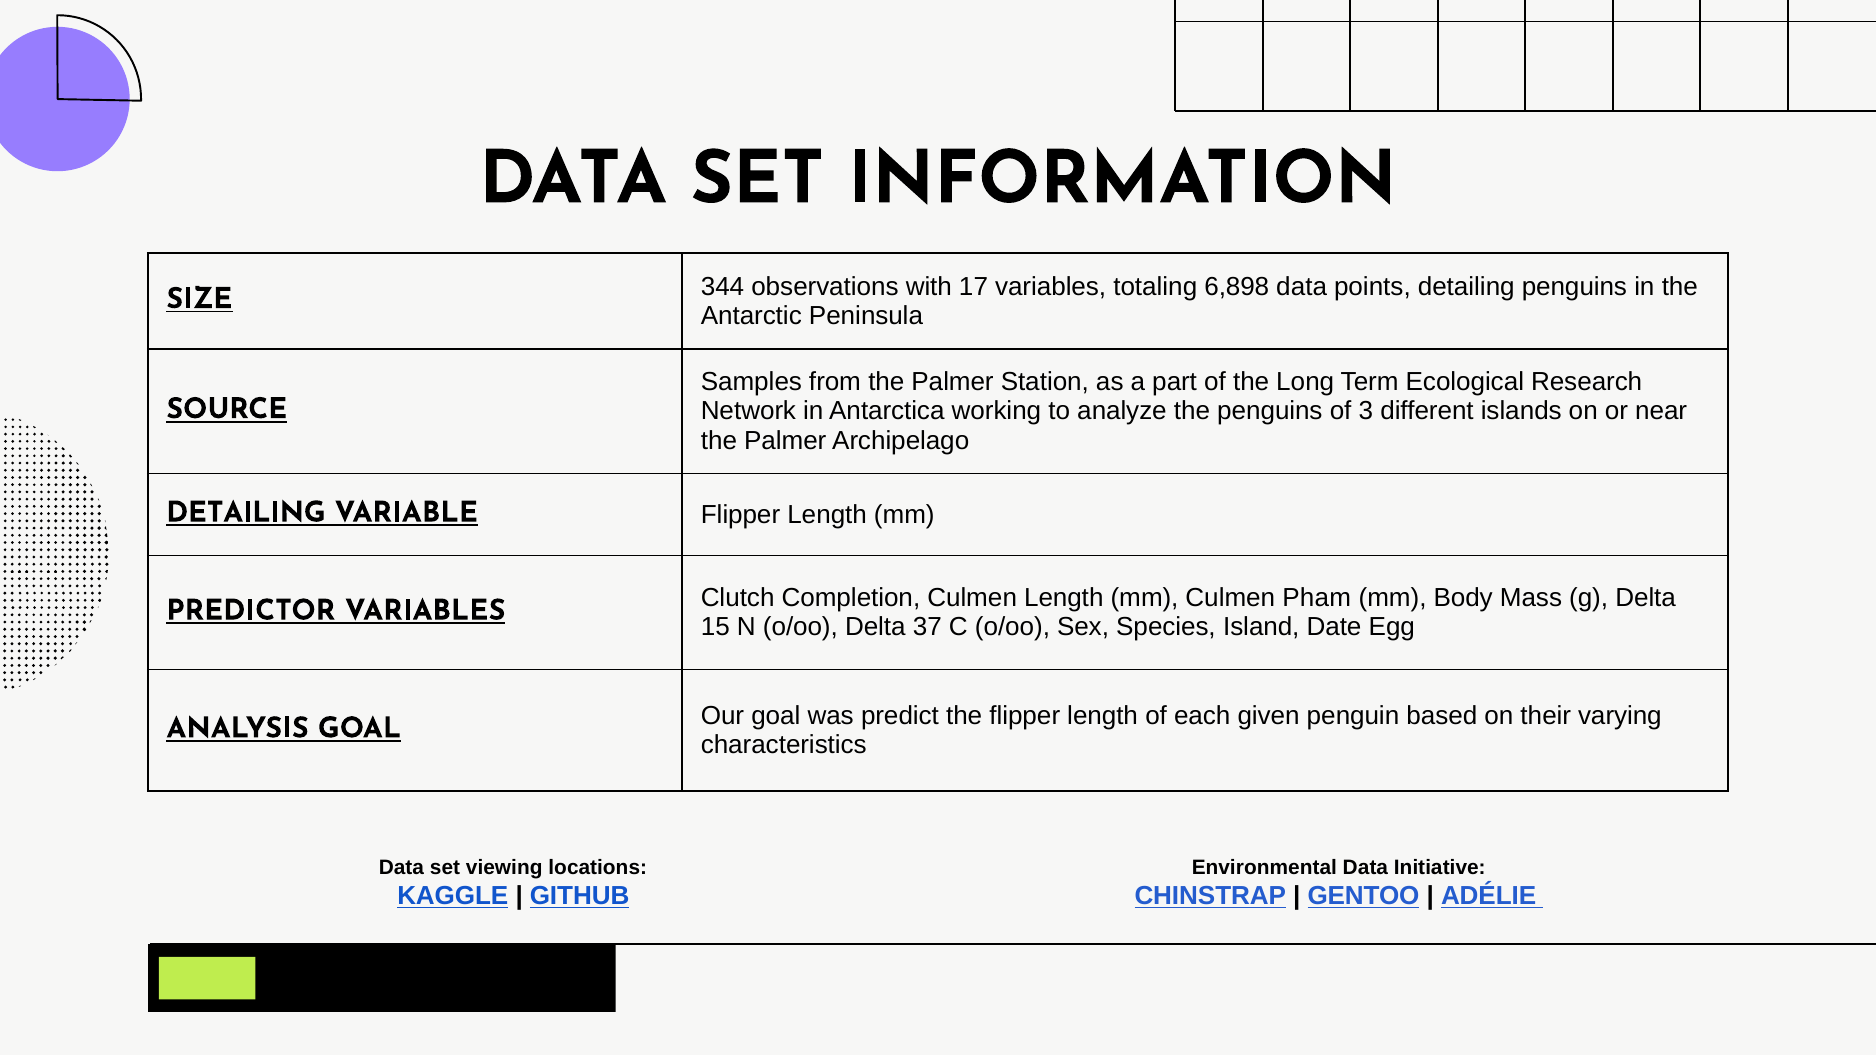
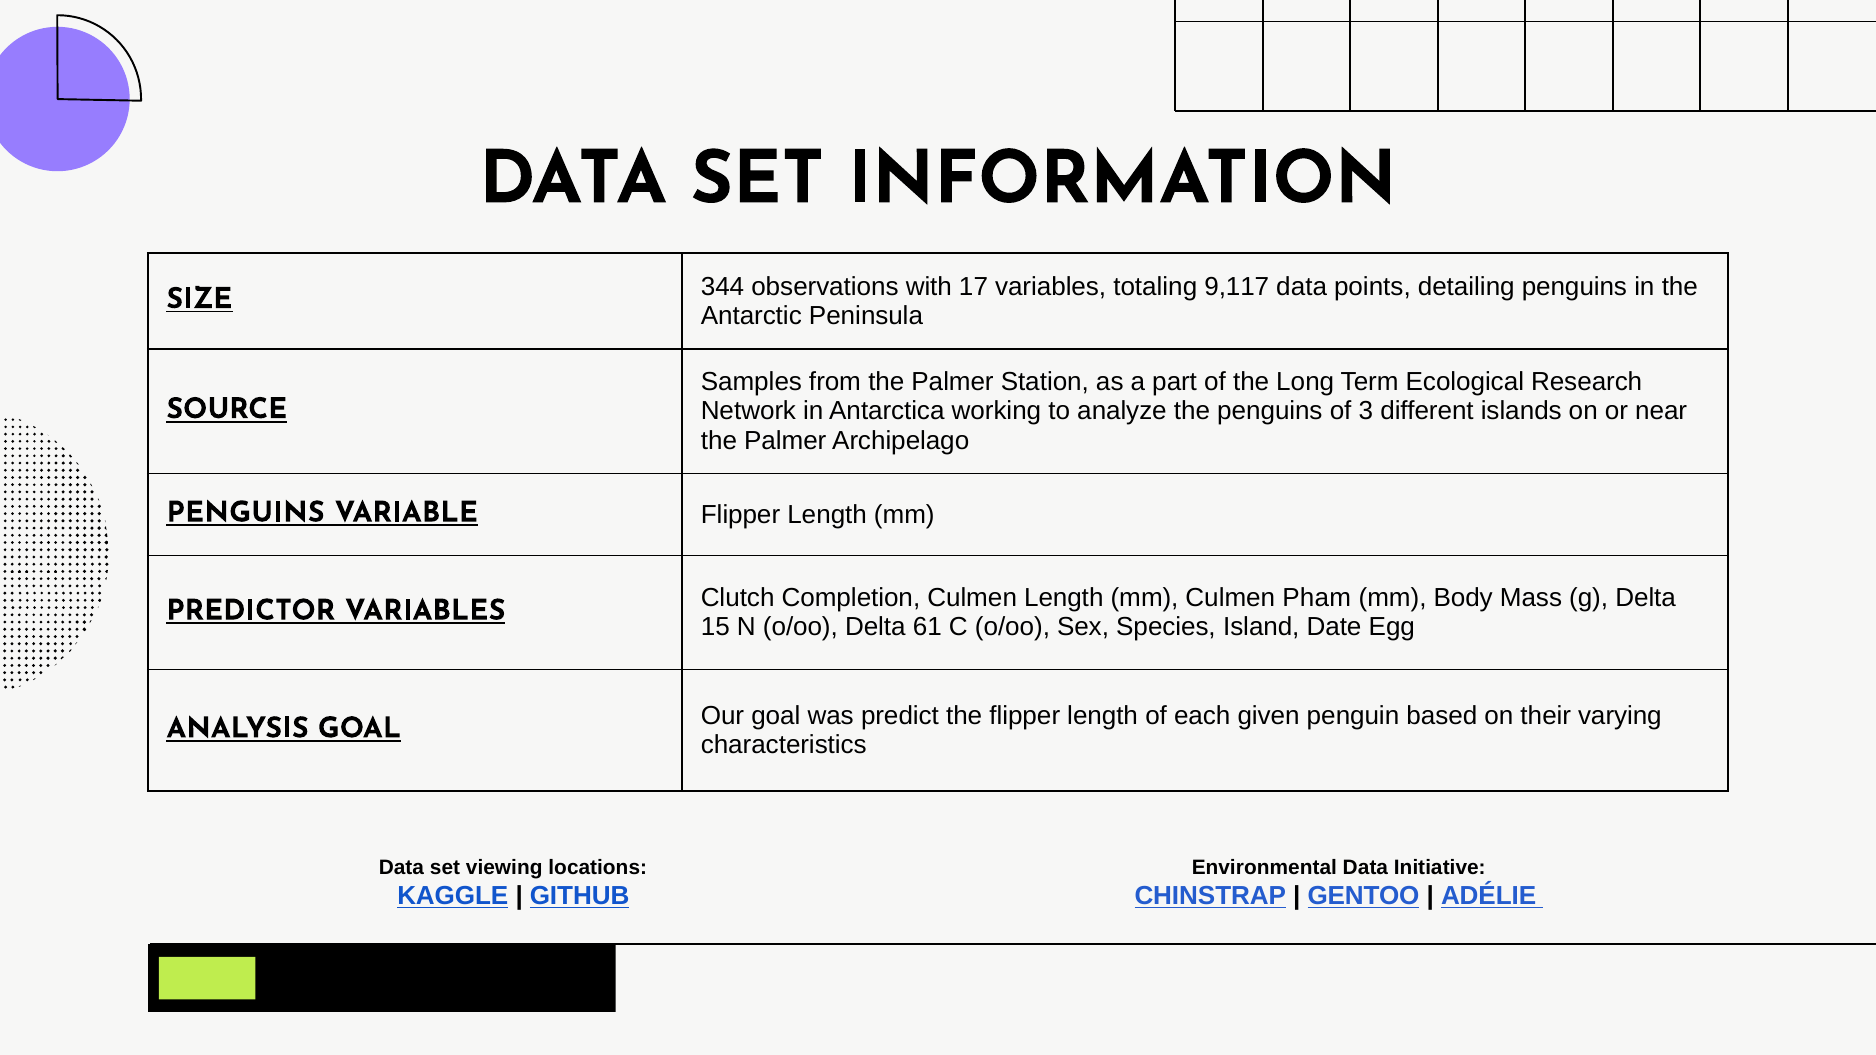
6,898: 6,898 -> 9,117
DETAILING at (246, 512): DETAILING -> PENGUINS
37: 37 -> 61
